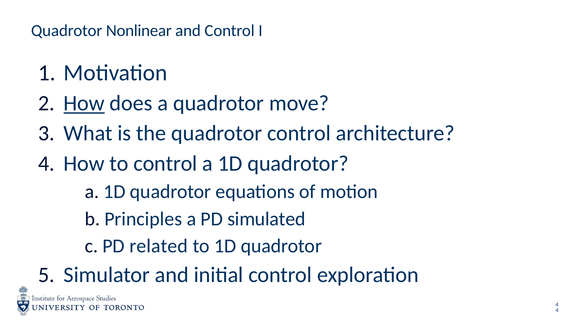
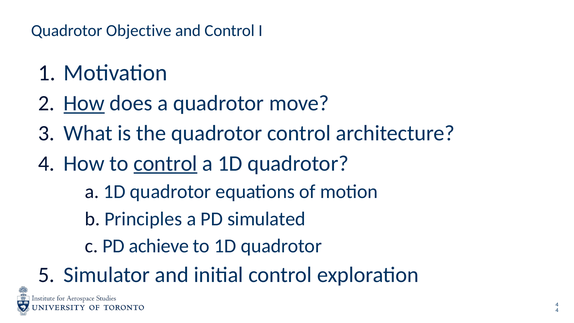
Nonlinear: Nonlinear -> Objective
control at (165, 163) underline: none -> present
related: related -> achieve
